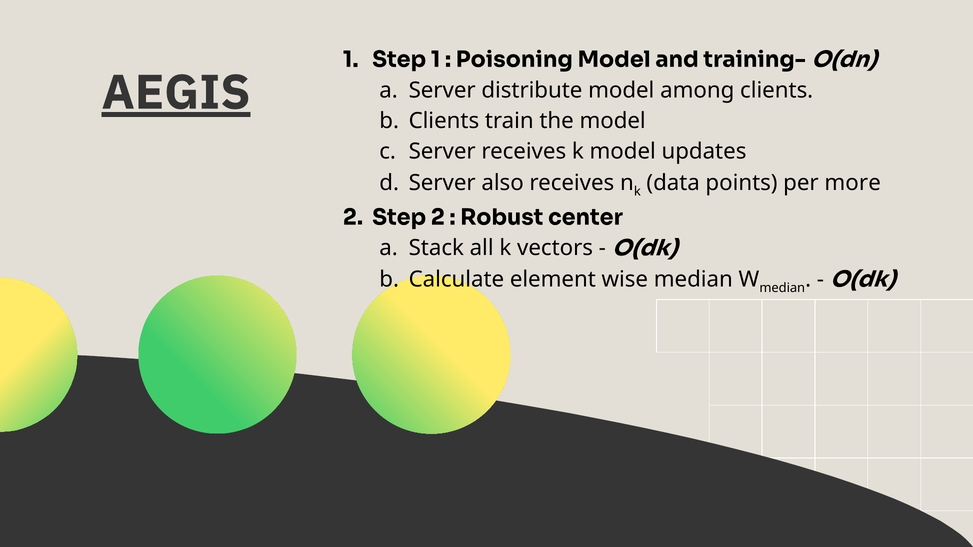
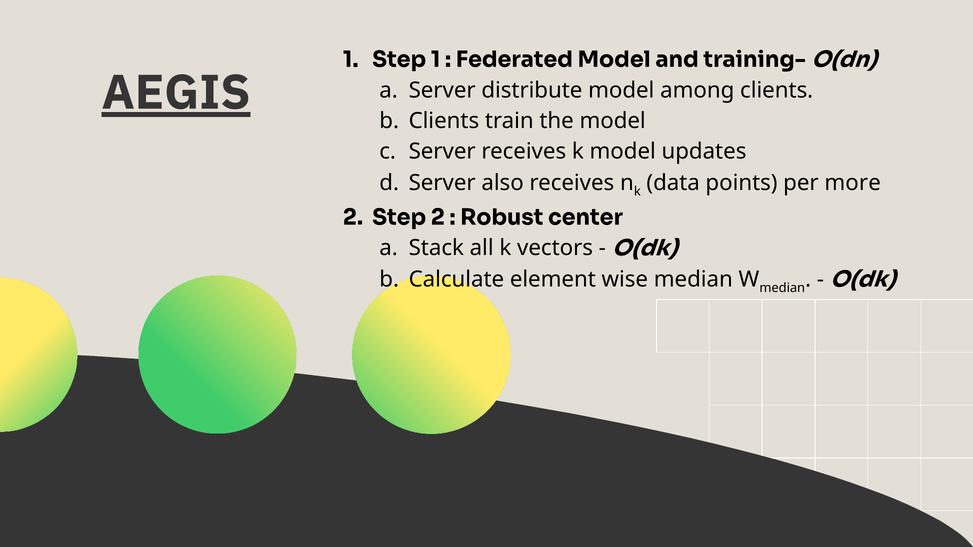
Poisoning: Poisoning -> Federated
